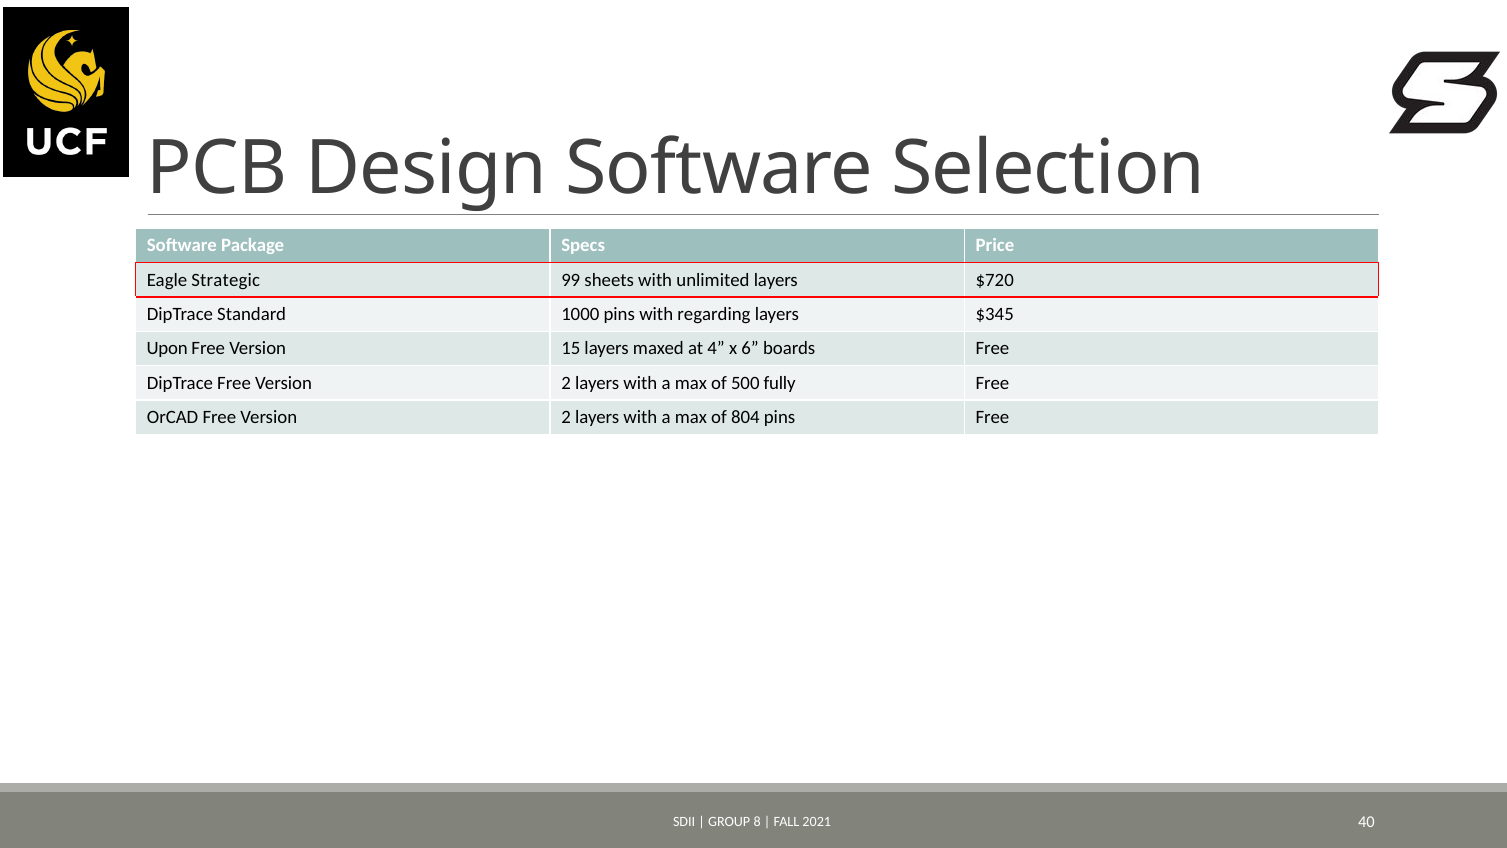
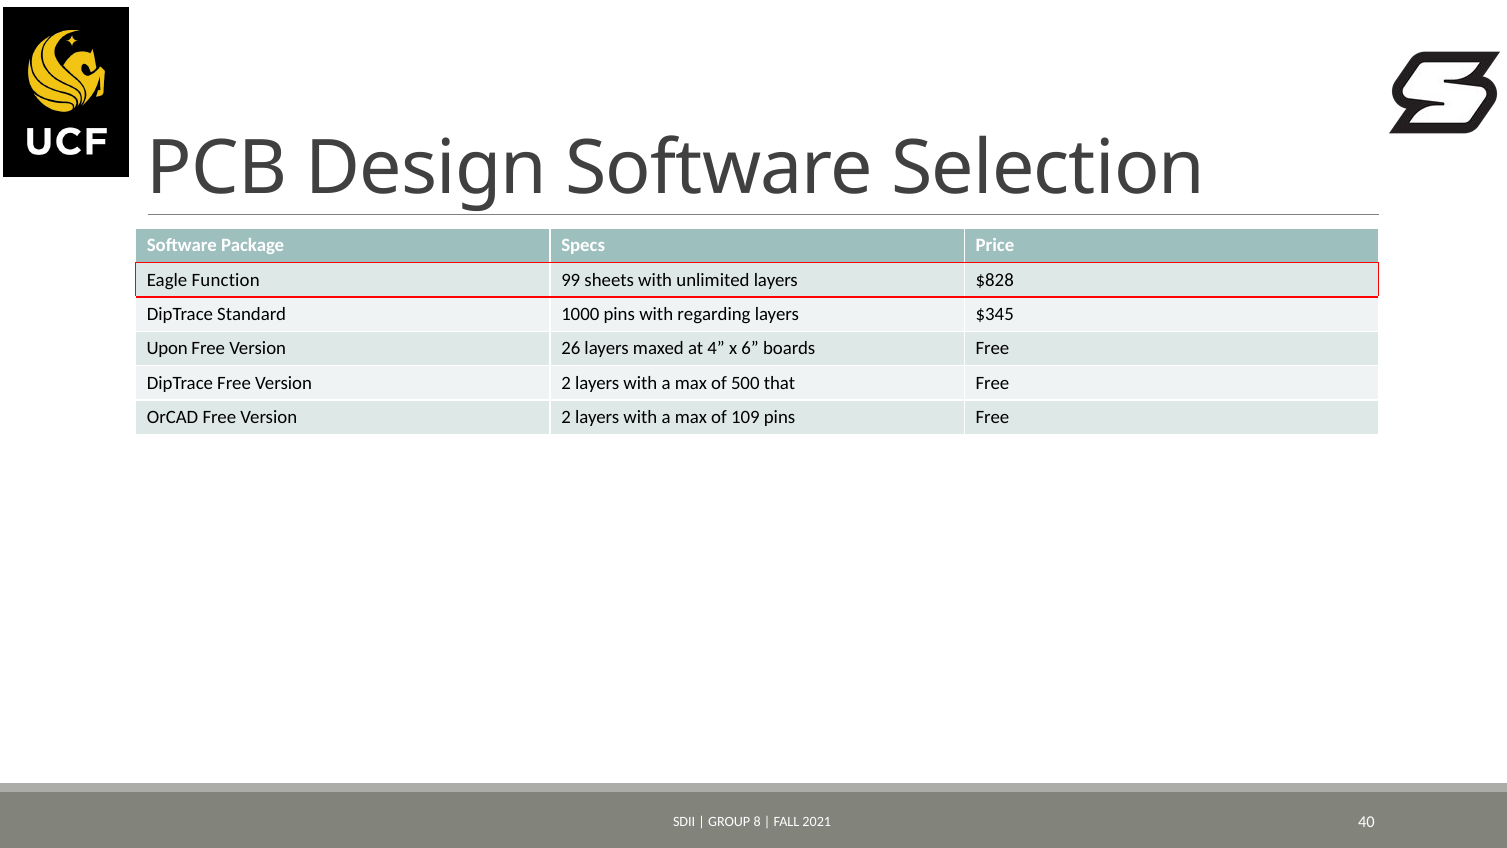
Strategic: Strategic -> Function
$720: $720 -> $828
15: 15 -> 26
fully: fully -> that
804: 804 -> 109
